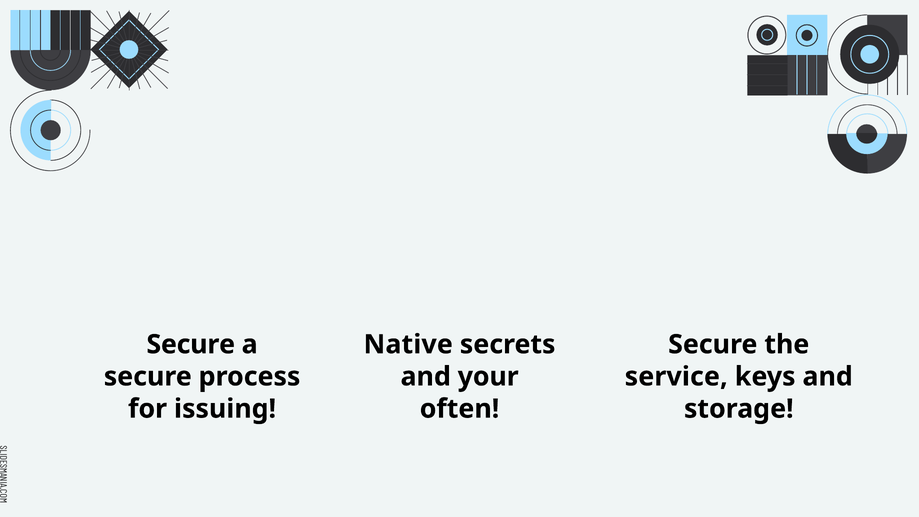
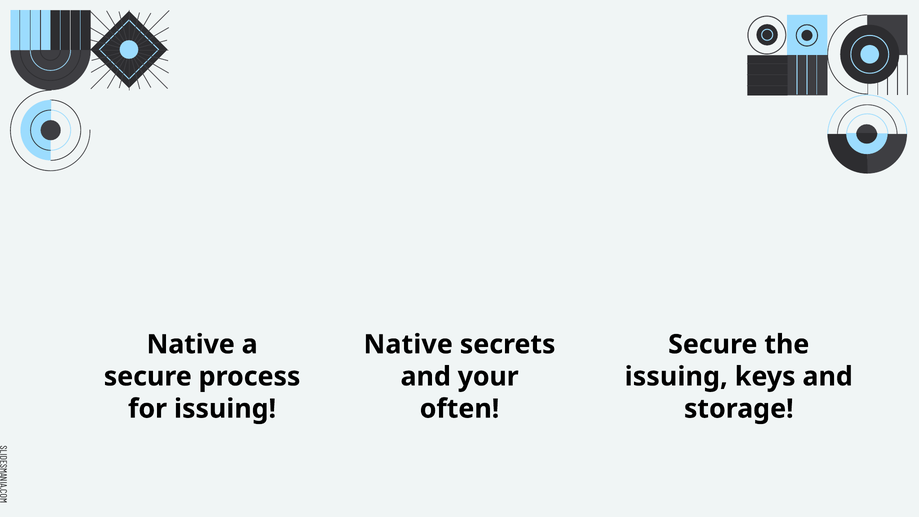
Secure at (191, 344): Secure -> Native
service at (676, 377): service -> issuing
